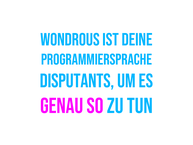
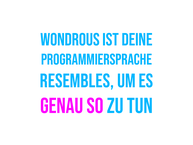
disputants: disputants -> resembles
